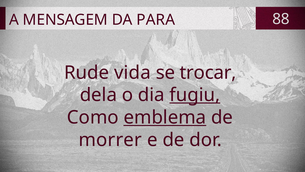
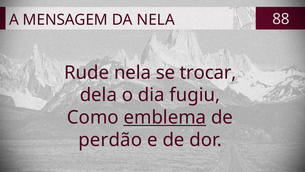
DA PARA: PARA -> NELA
Rude vida: vida -> nela
fugiu underline: present -> none
morrer: morrer -> perdão
